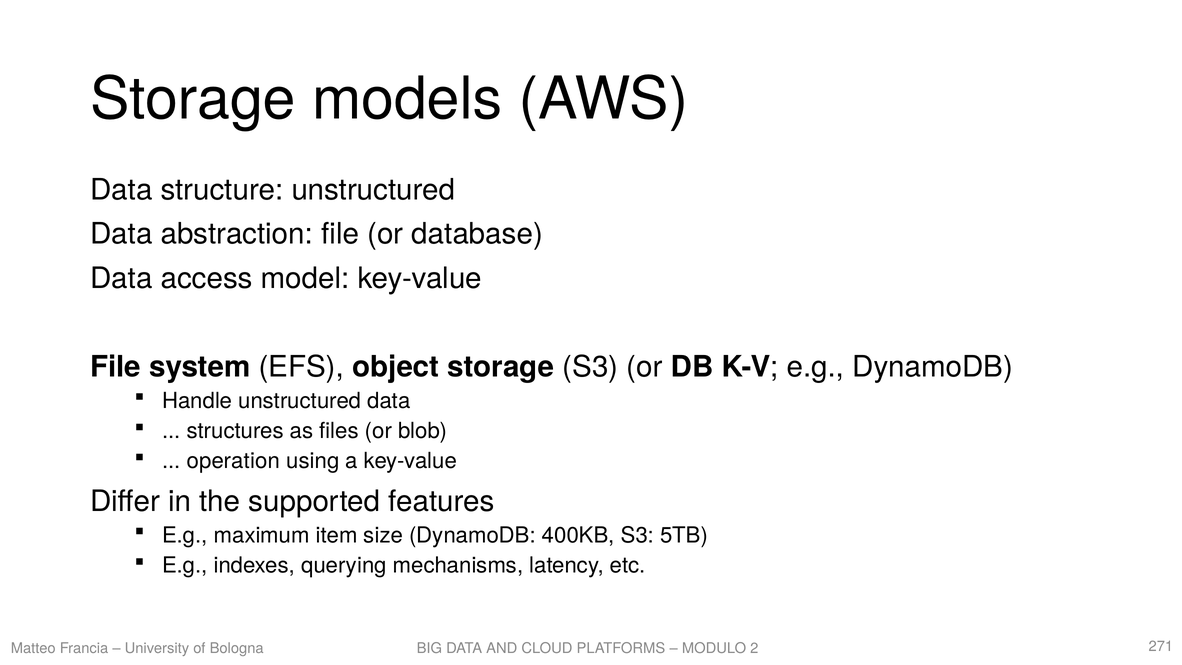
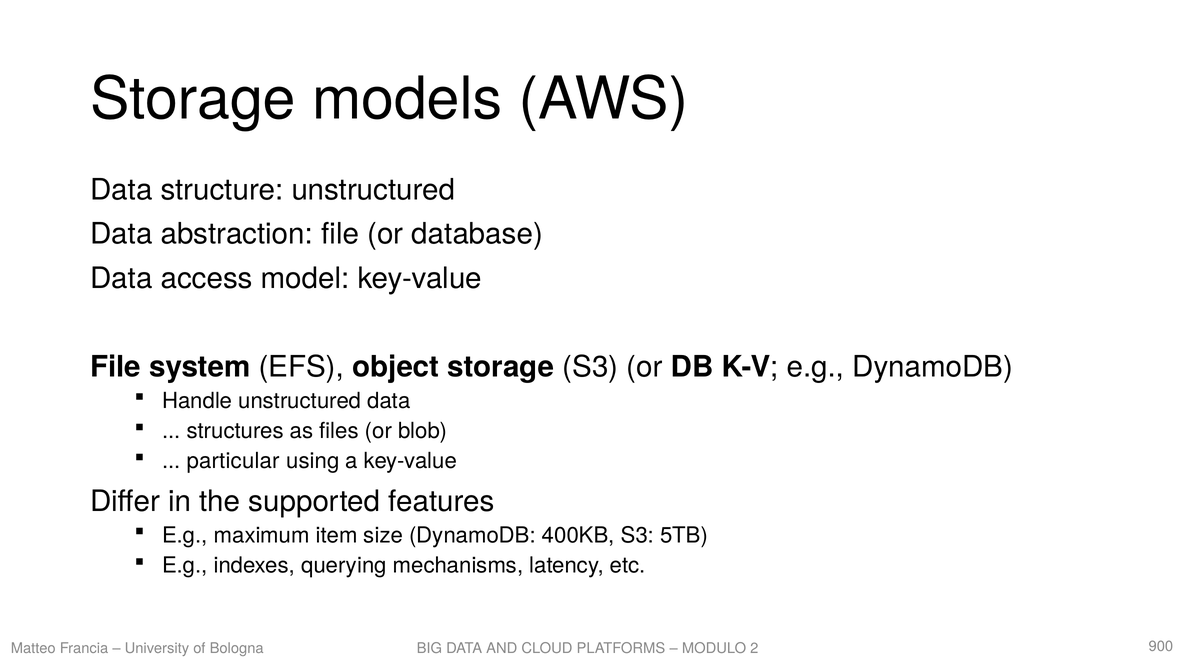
operation: operation -> particular
271: 271 -> 900
